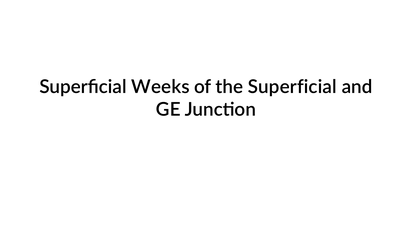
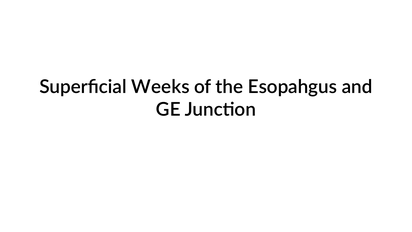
the Superficial: Superficial -> Esopahgus
